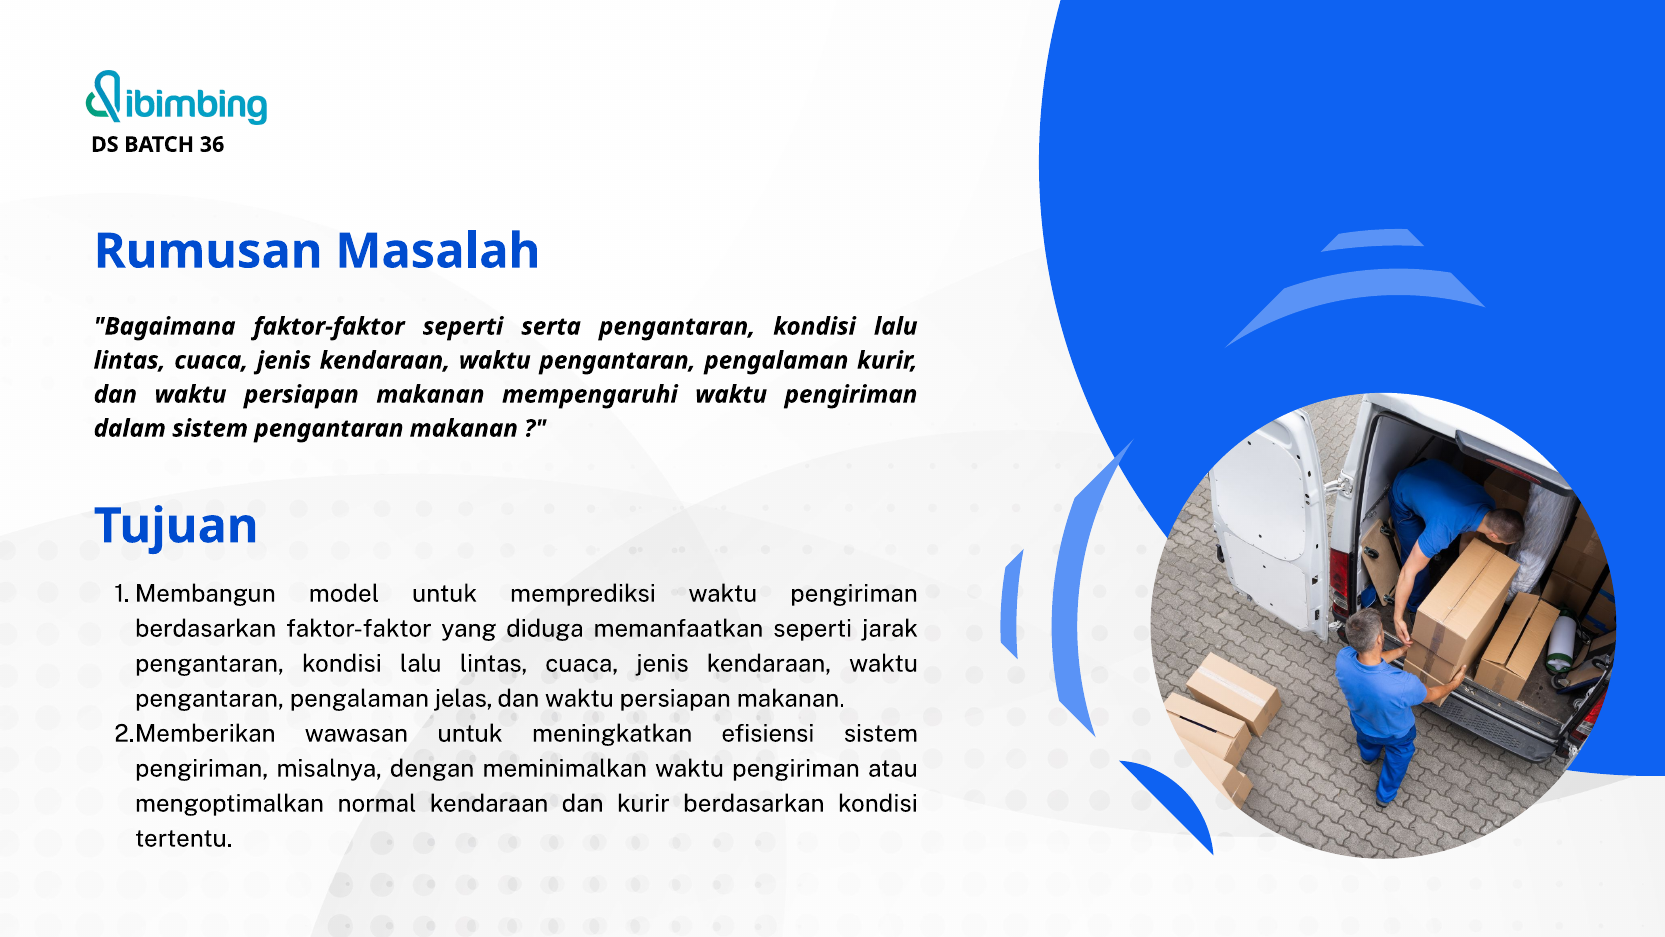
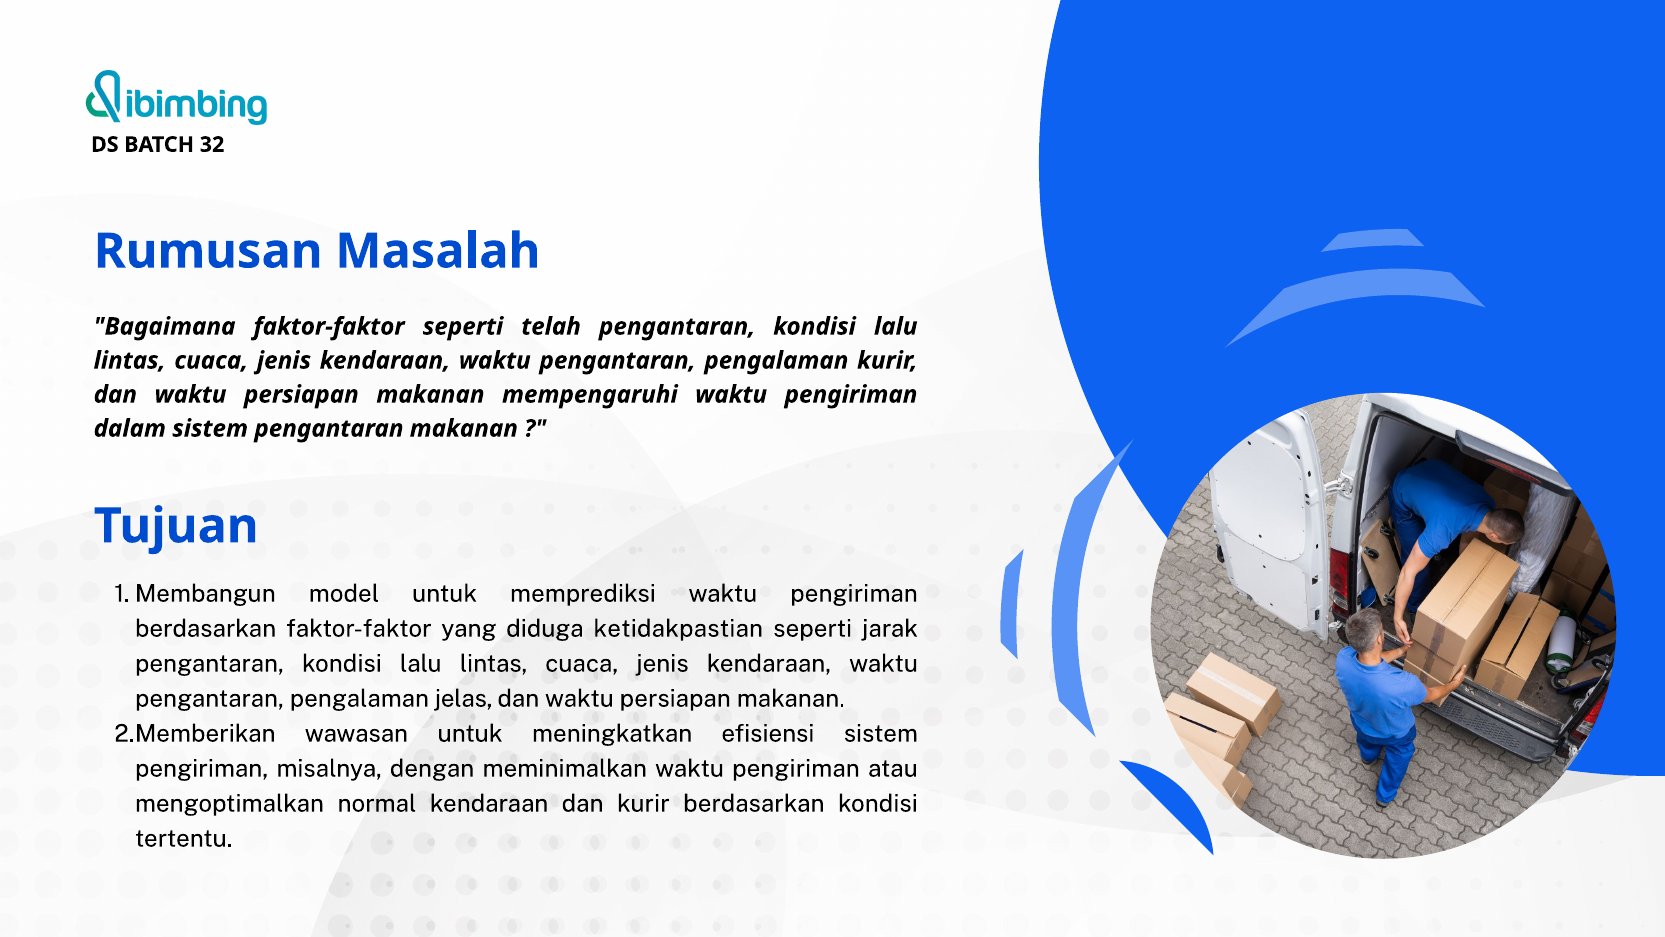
36: 36 -> 32
serta: serta -> telah
memanfaatkan: memanfaatkan -> ketidakpastian
